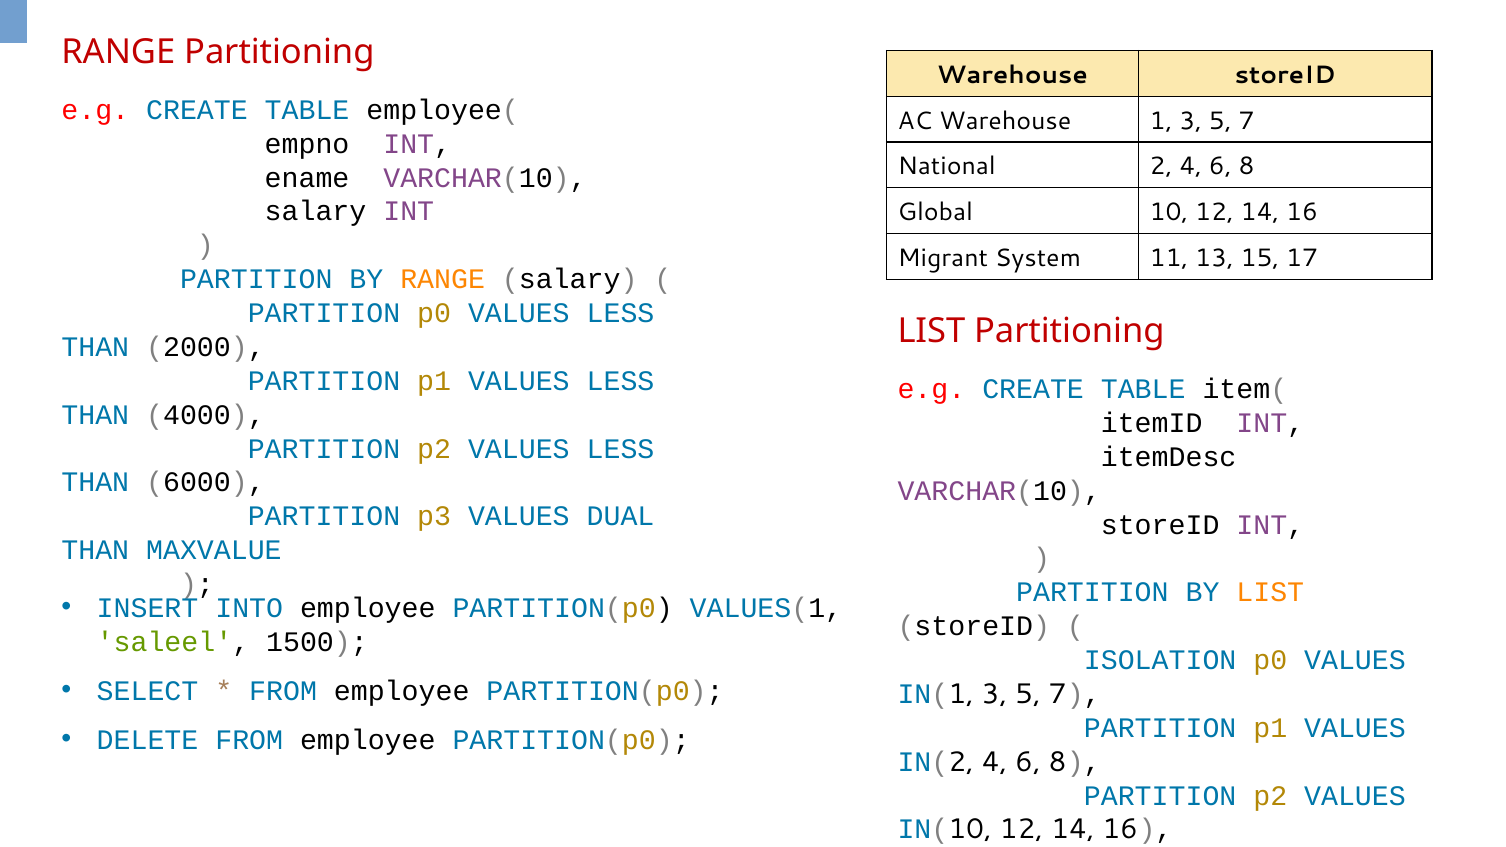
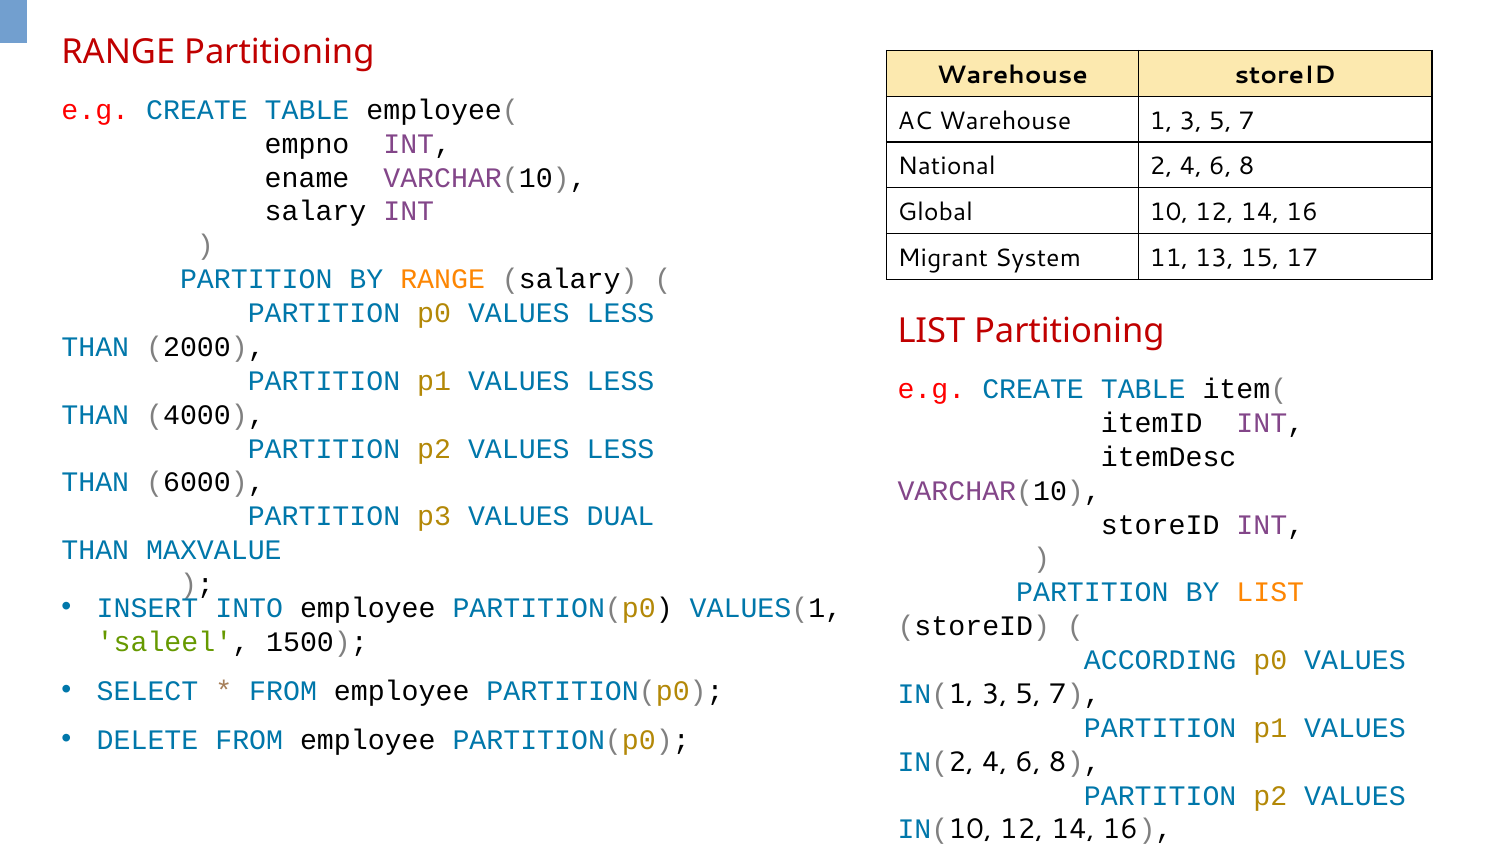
ISOLATION: ISOLATION -> ACCORDING
